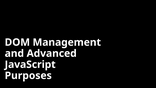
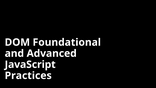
Management: Management -> Foundational
Purposes: Purposes -> Practices
